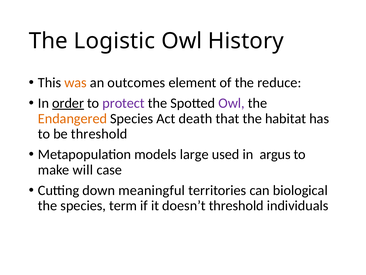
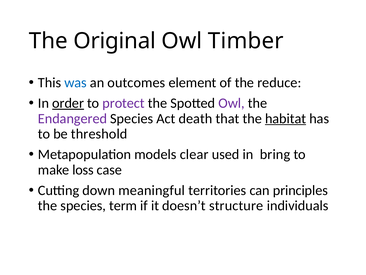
Logistic: Logistic -> Original
History: History -> Timber
was colour: orange -> blue
Endangered colour: orange -> purple
habitat underline: none -> present
large: large -> clear
argus: argus -> bring
will: will -> loss
biological: biological -> principles
doesn’t threshold: threshold -> structure
